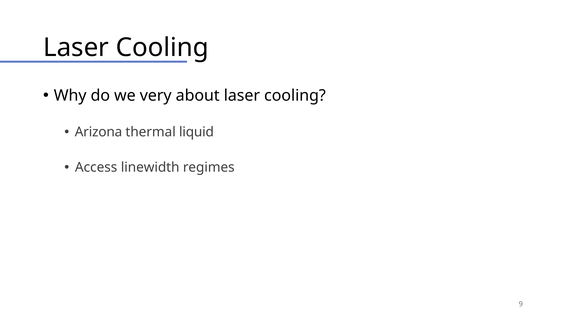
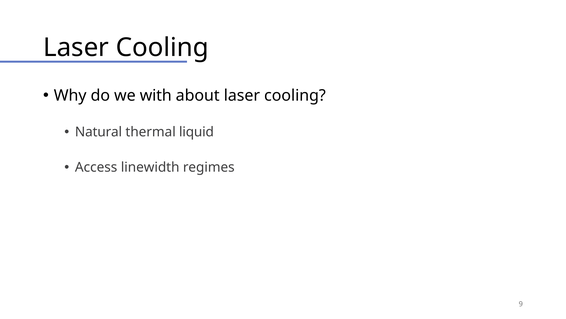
very: very -> with
Arizona: Arizona -> Natural
